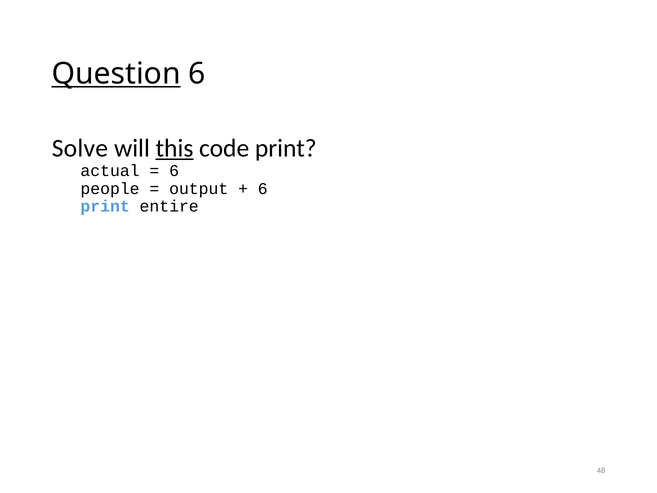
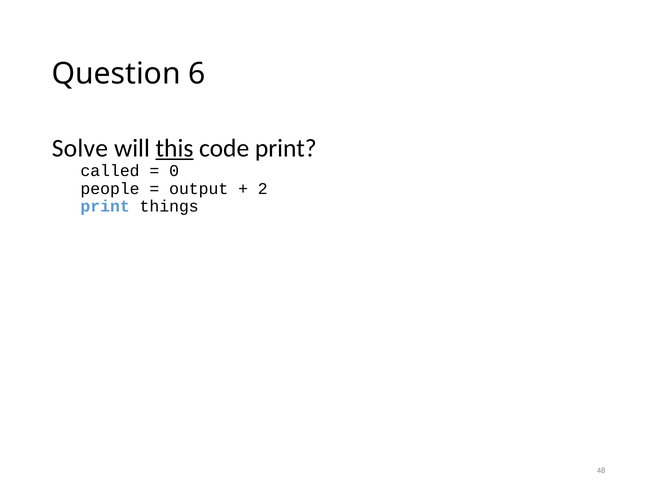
Question underline: present -> none
actual: actual -> called
6 at (174, 171): 6 -> 0
6 at (263, 189): 6 -> 2
entire: entire -> things
